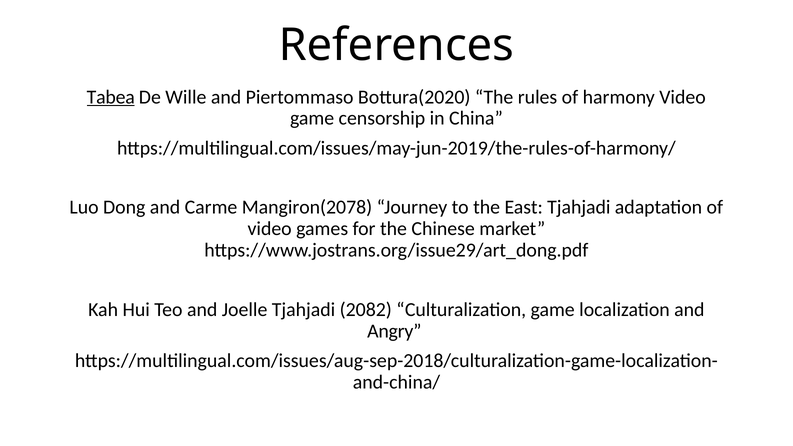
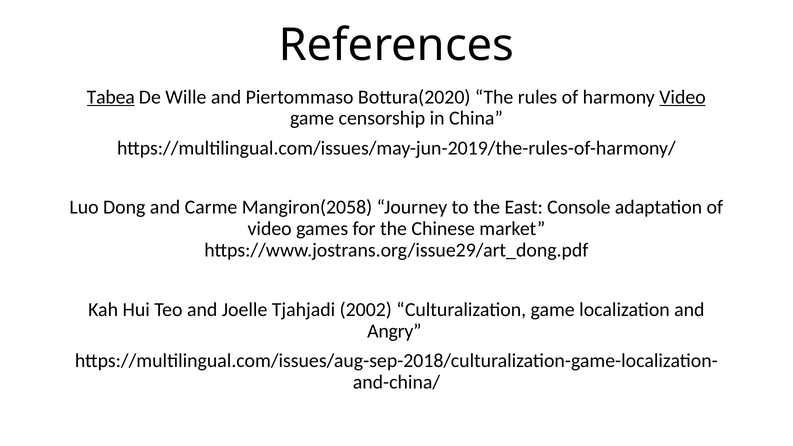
Video at (683, 97) underline: none -> present
Mangiron(2078: Mangiron(2078 -> Mangiron(2058
East Tjahjadi: Tjahjadi -> Console
2082: 2082 -> 2002
